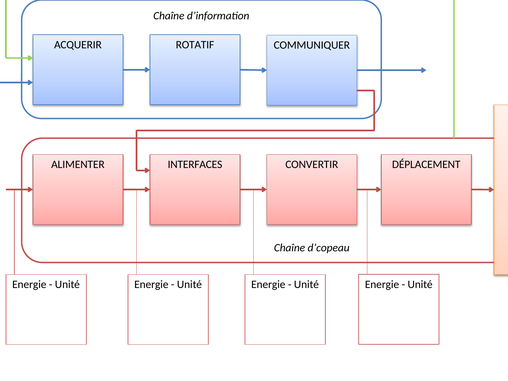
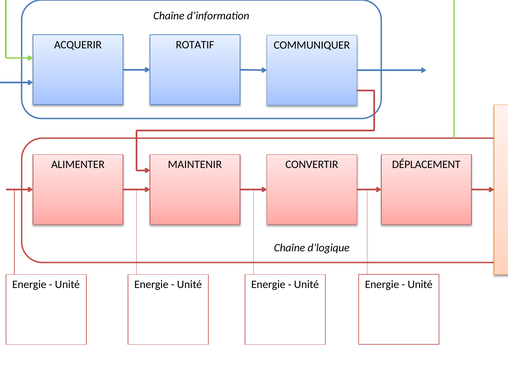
INTERFACES: INTERFACES -> MAINTENIR
d’copeau: d’copeau -> d’logique
